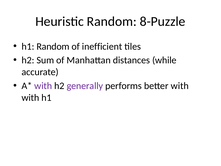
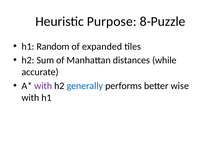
Heuristic Random: Random -> Purpose
inefficient: inefficient -> expanded
generally colour: purple -> blue
better with: with -> wise
